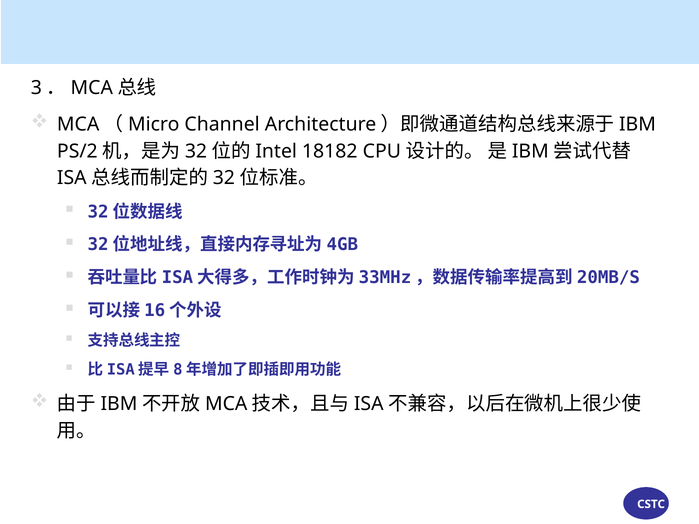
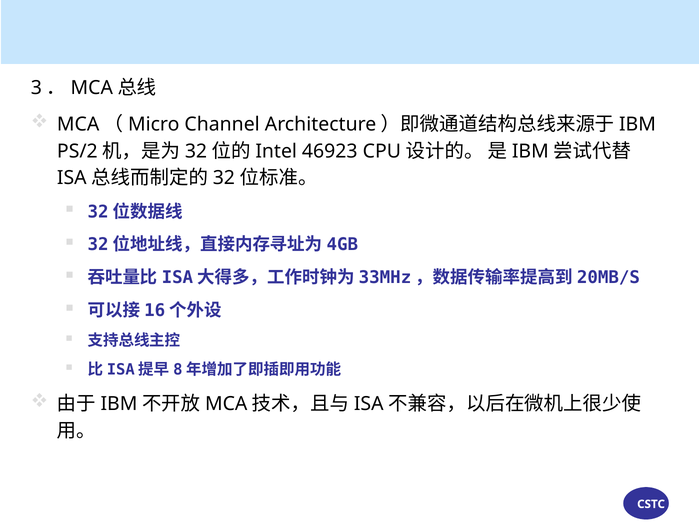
18182: 18182 -> 46923
